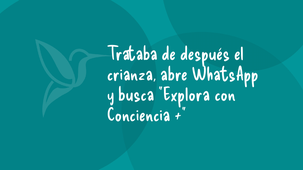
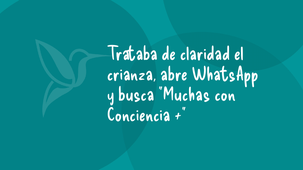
después: después -> claridad
Explora: Explora -> Muchas
